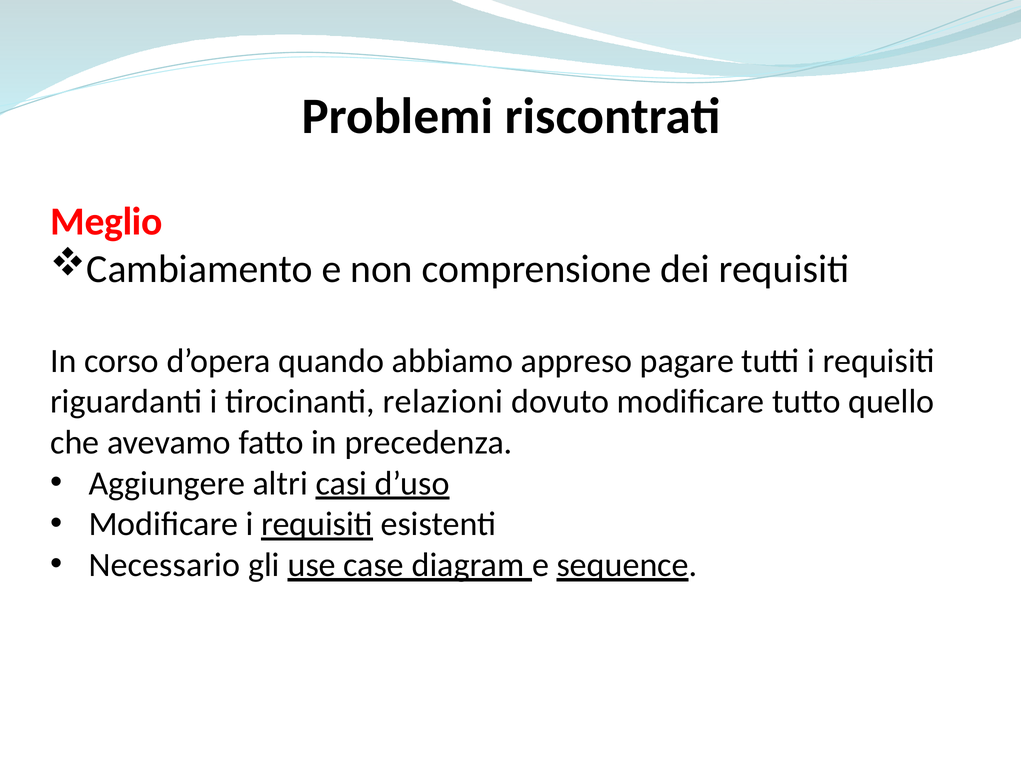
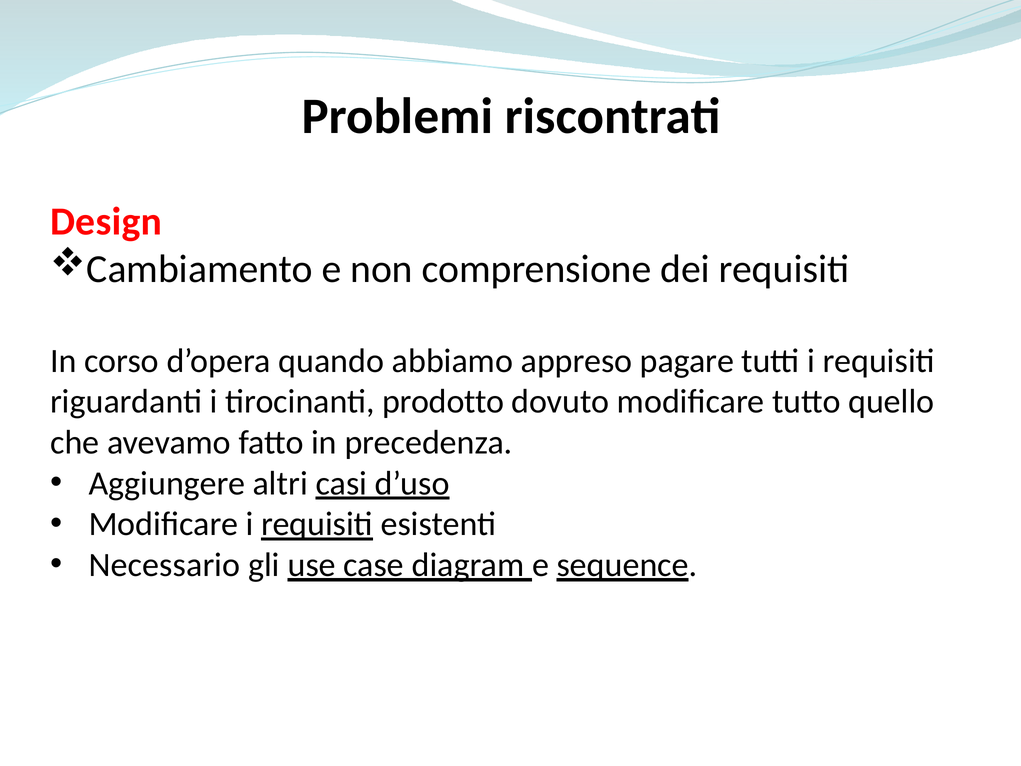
Meglio: Meglio -> Design
relazioni: relazioni -> prodotto
